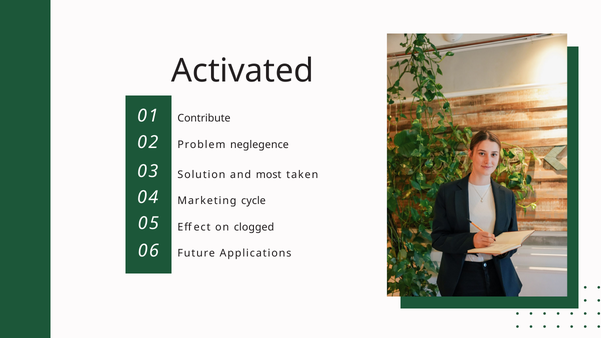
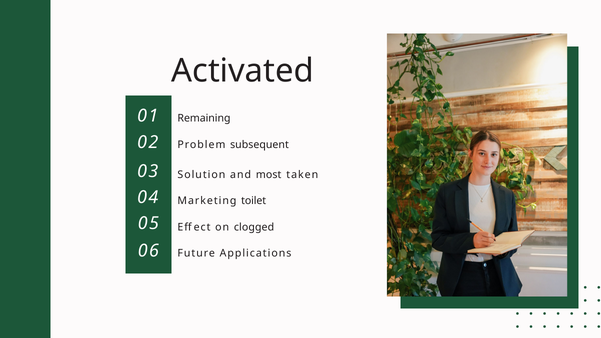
Contribute: Contribute -> Remaining
neglegence: neglegence -> subsequent
cycle: cycle -> toilet
